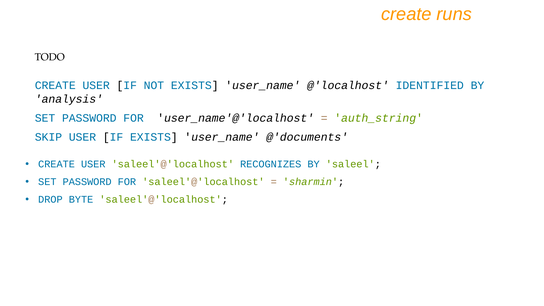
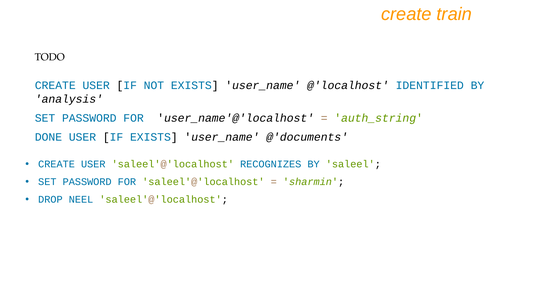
runs: runs -> train
SKIP: SKIP -> DONE
BYTE: BYTE -> NEEL
